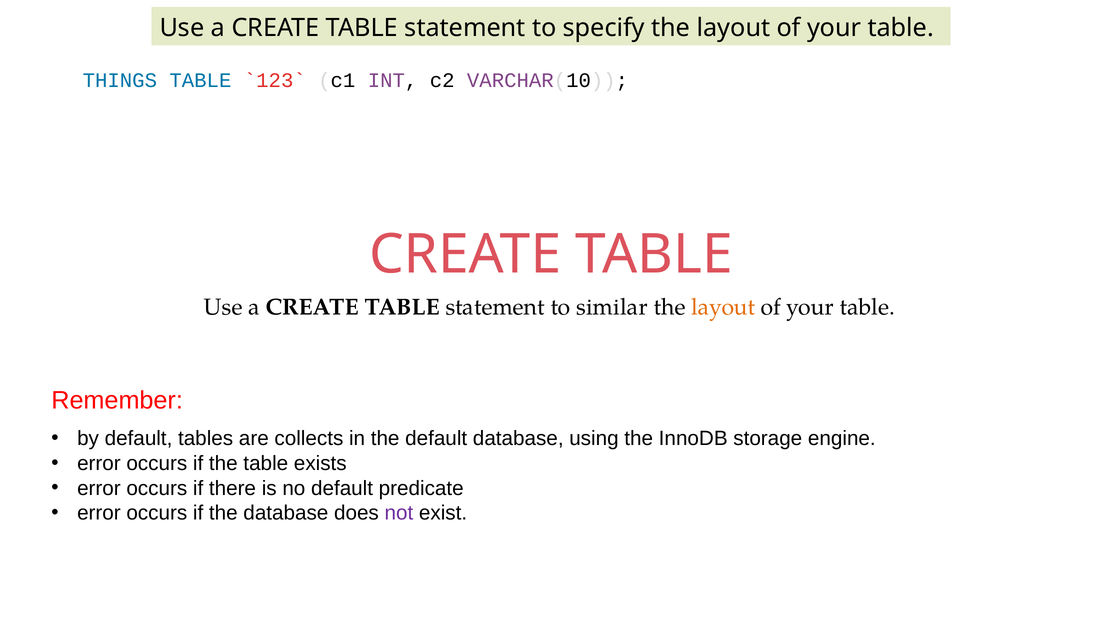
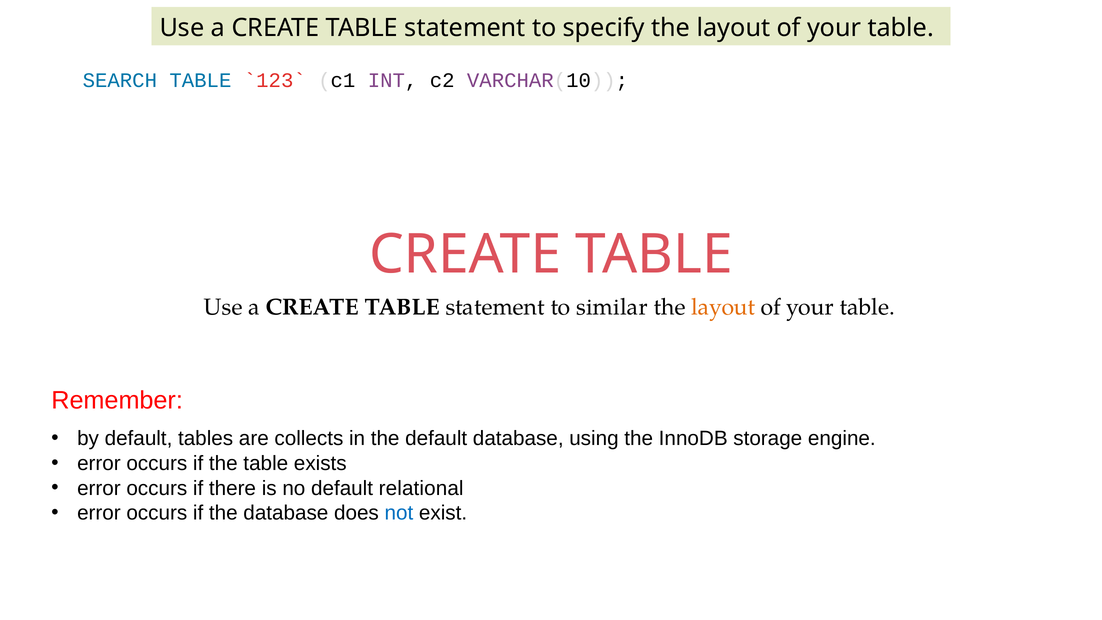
THINGS: THINGS -> SEARCH
predicate: predicate -> relational
not colour: purple -> blue
